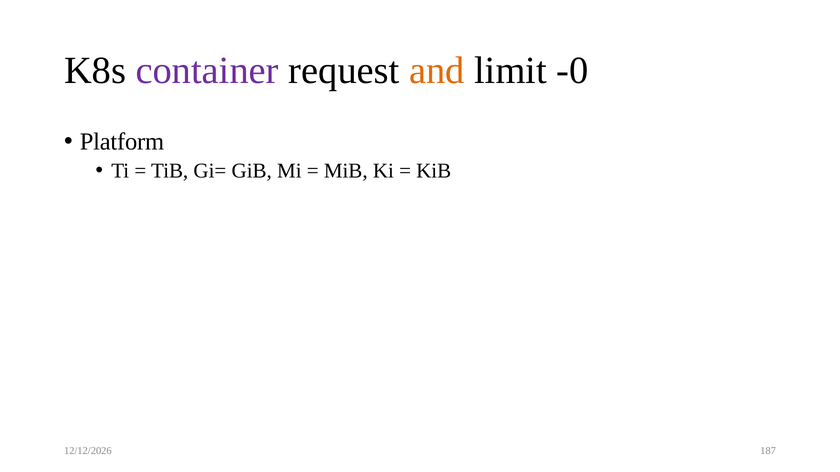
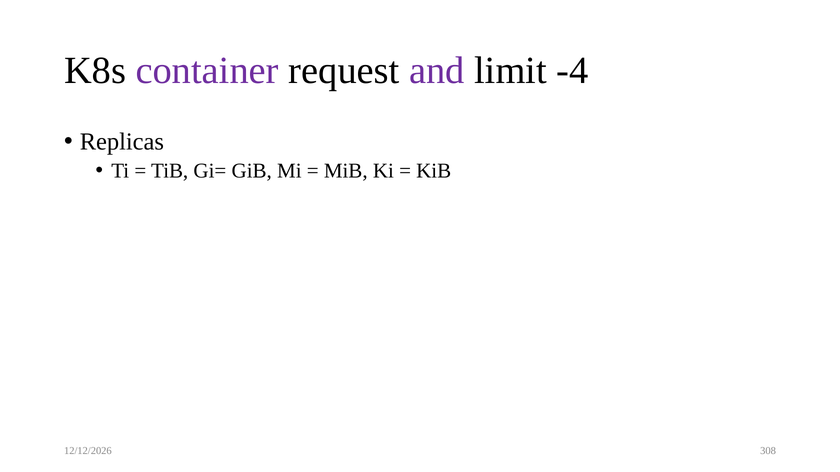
and colour: orange -> purple
-0: -0 -> -4
Platform: Platform -> Replicas
187: 187 -> 308
